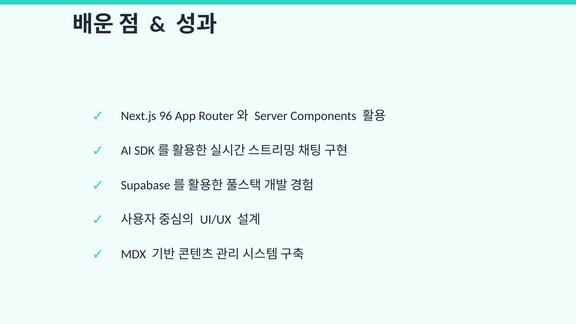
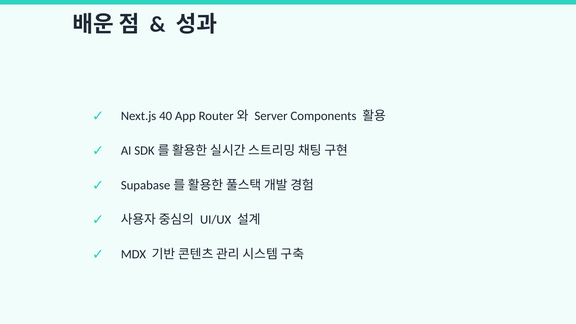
96: 96 -> 40
